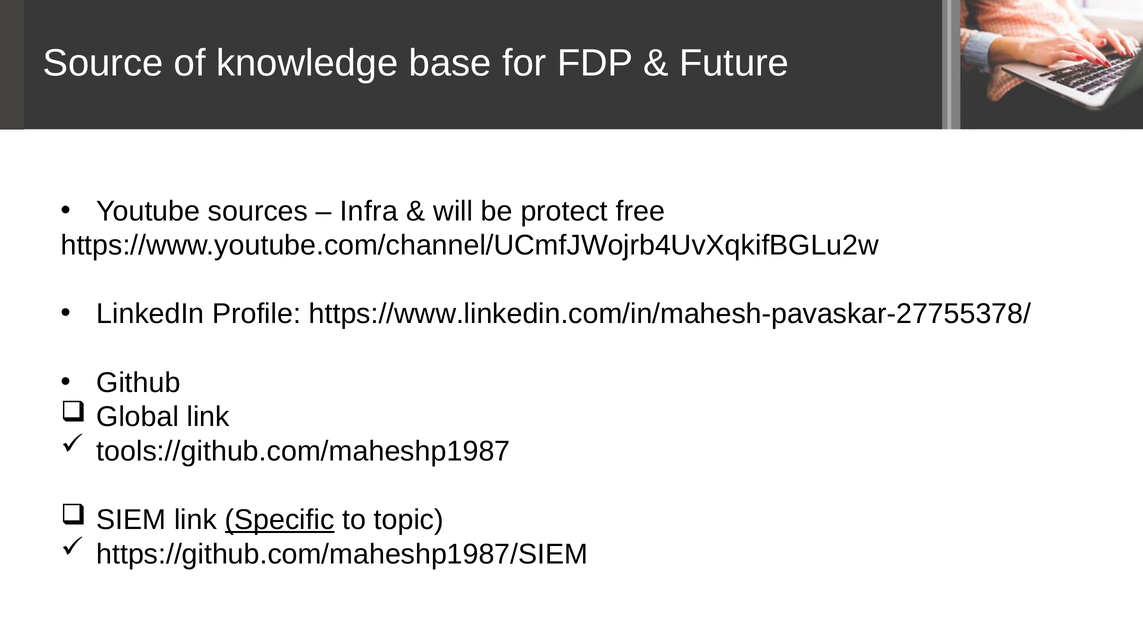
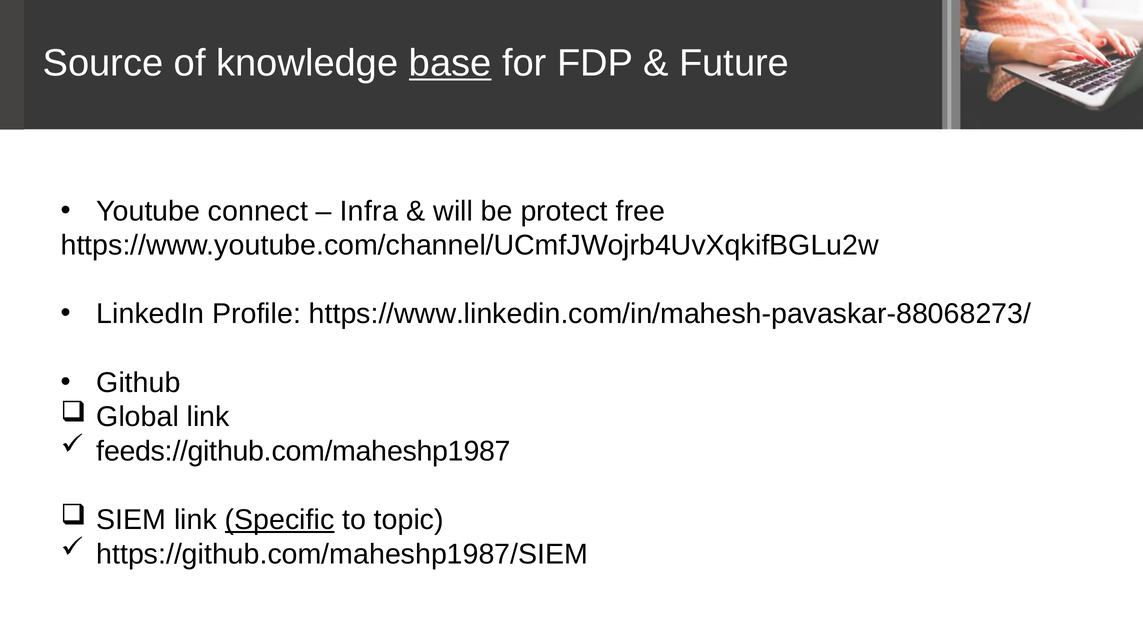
base underline: none -> present
sources: sources -> connect
https://www.linkedin.com/in/mahesh-pavaskar-27755378/: https://www.linkedin.com/in/mahesh-pavaskar-27755378/ -> https://www.linkedin.com/in/mahesh-pavaskar-88068273/
tools://github.com/maheshp1987: tools://github.com/maheshp1987 -> feeds://github.com/maheshp1987
